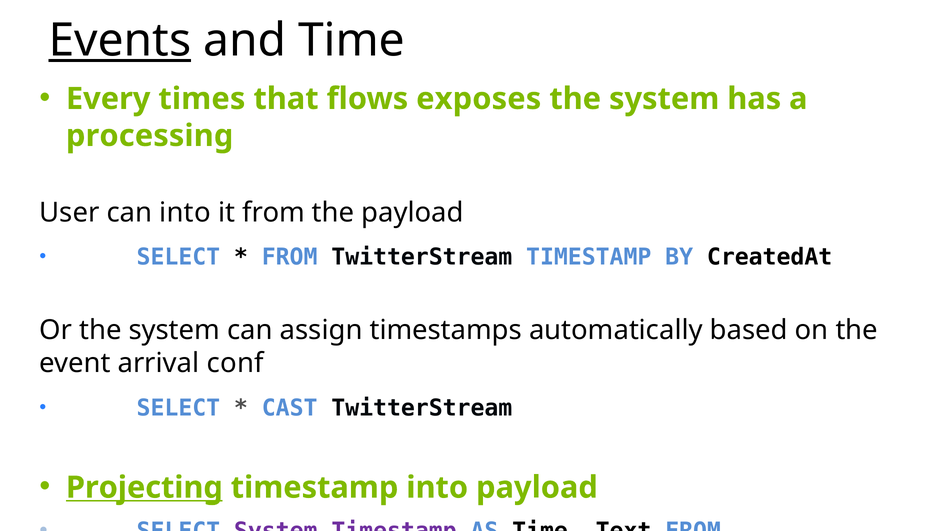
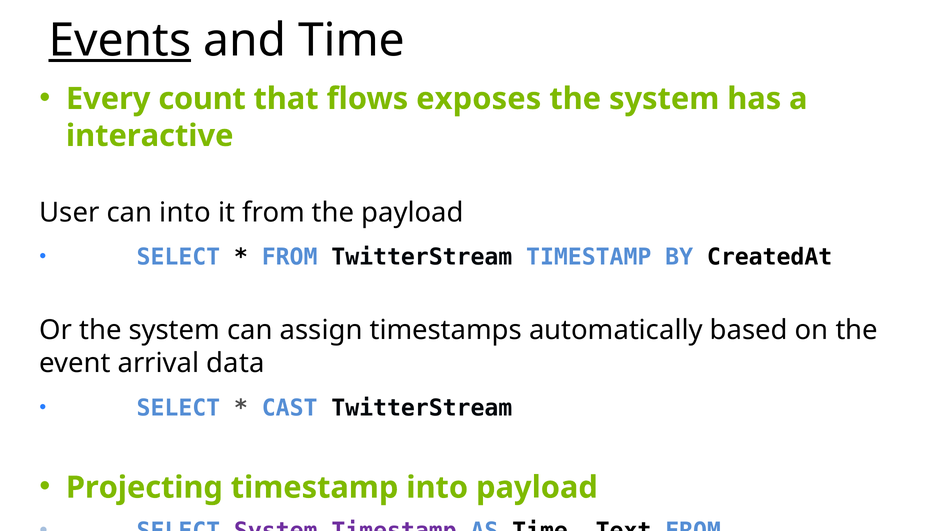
times: times -> count
processing: processing -> interactive
conf: conf -> data
Projecting underline: present -> none
